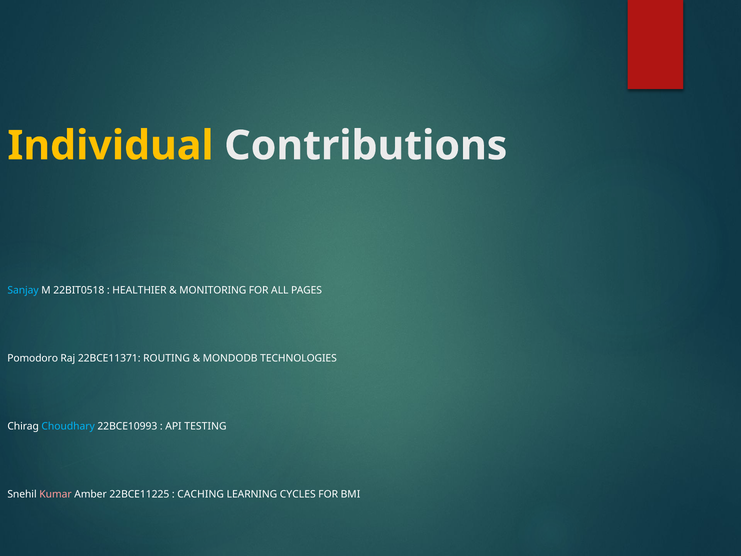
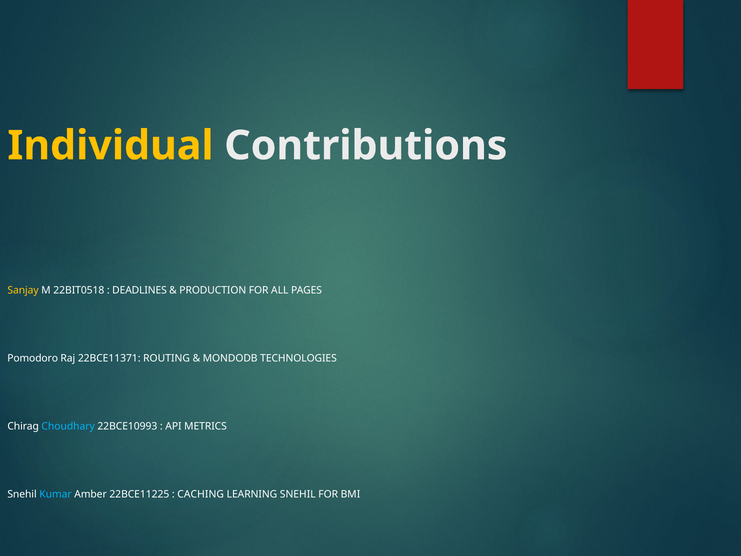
Sanjay colour: light blue -> yellow
HEALTHIER: HEALTHIER -> DEADLINES
MONITORING: MONITORING -> PRODUCTION
TESTING: TESTING -> METRICS
Kumar colour: pink -> light blue
LEARNING CYCLES: CYCLES -> SNEHIL
